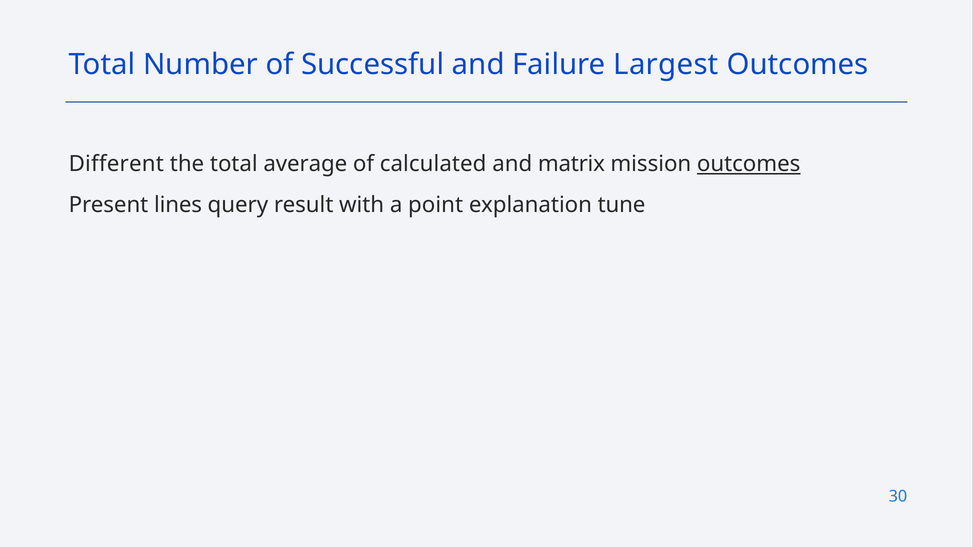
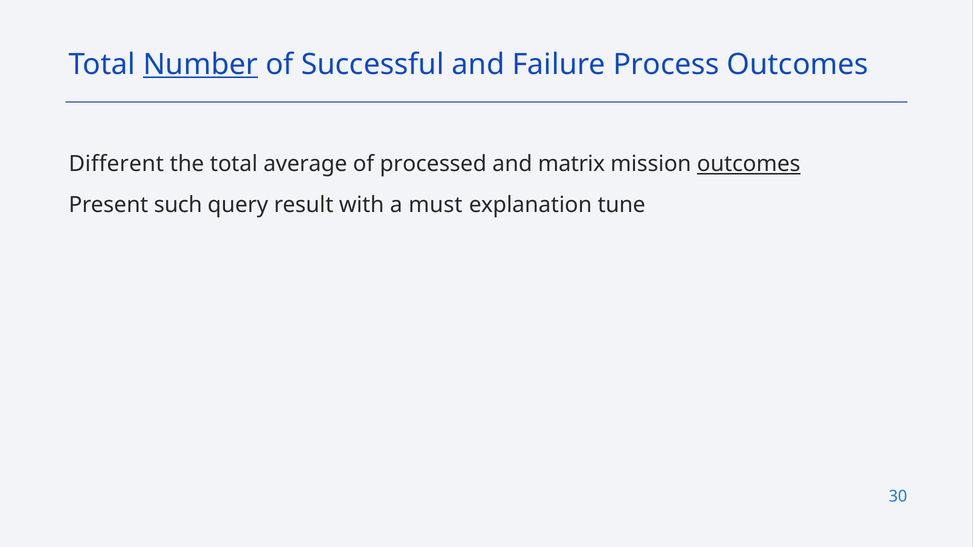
Number underline: none -> present
Largest: Largest -> Process
calculated: calculated -> processed
lines: lines -> such
point: point -> must
